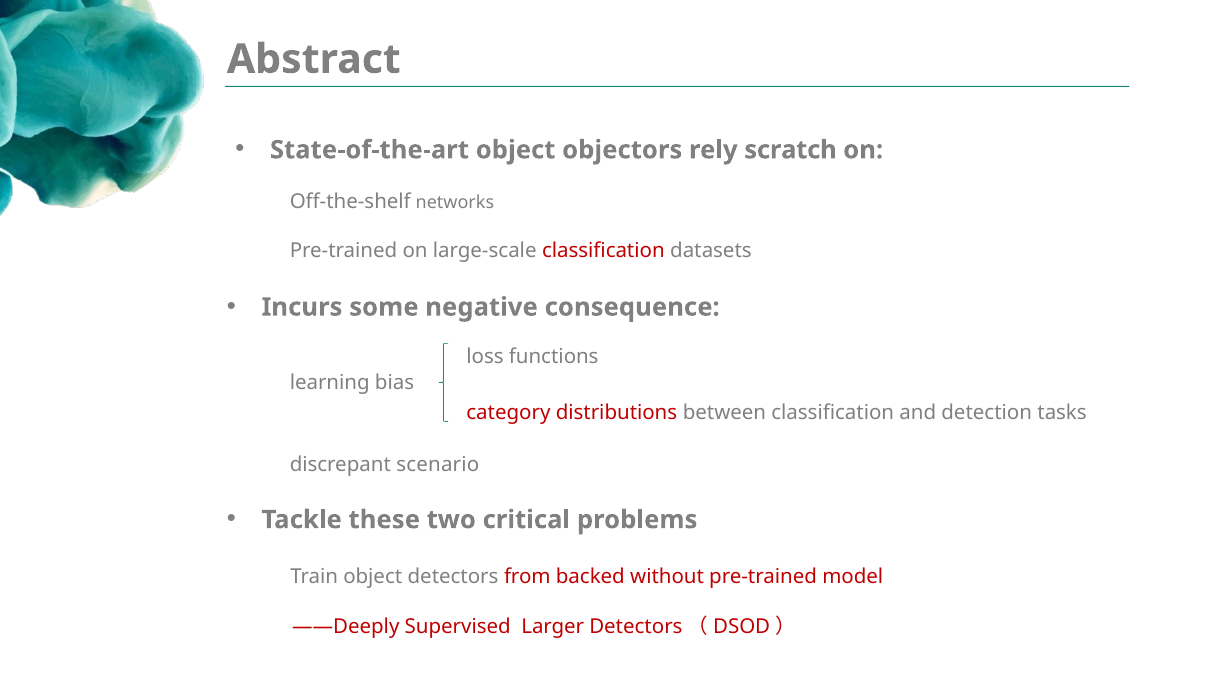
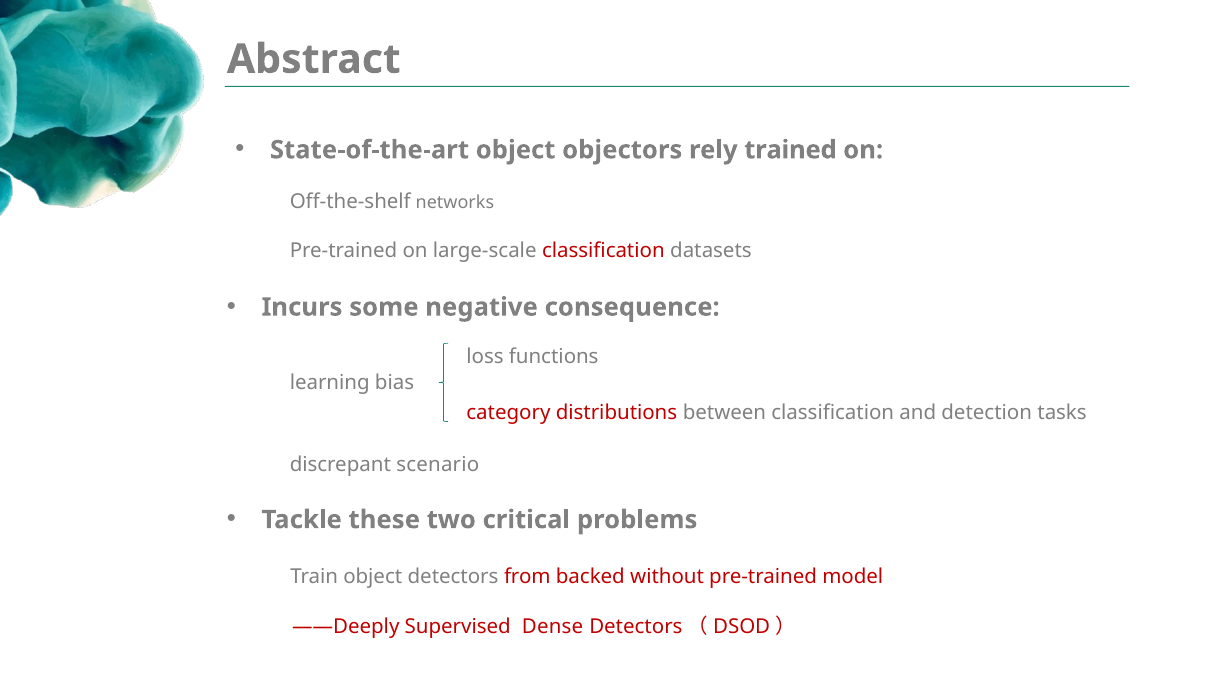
scratch: scratch -> trained
Larger: Larger -> Dense
